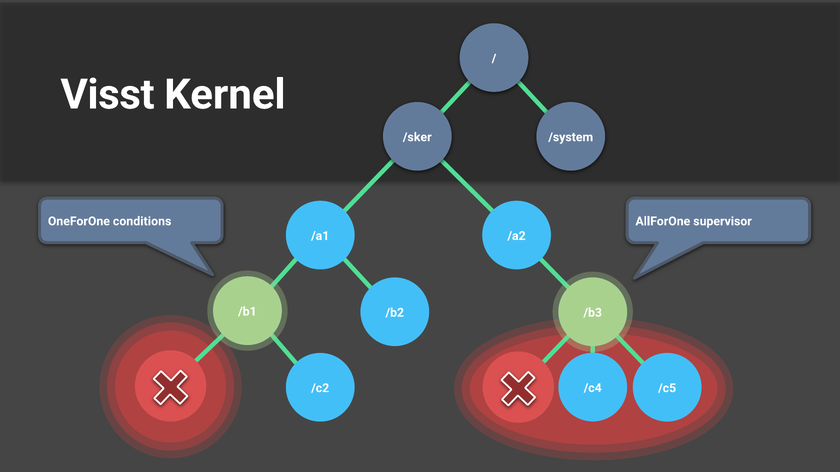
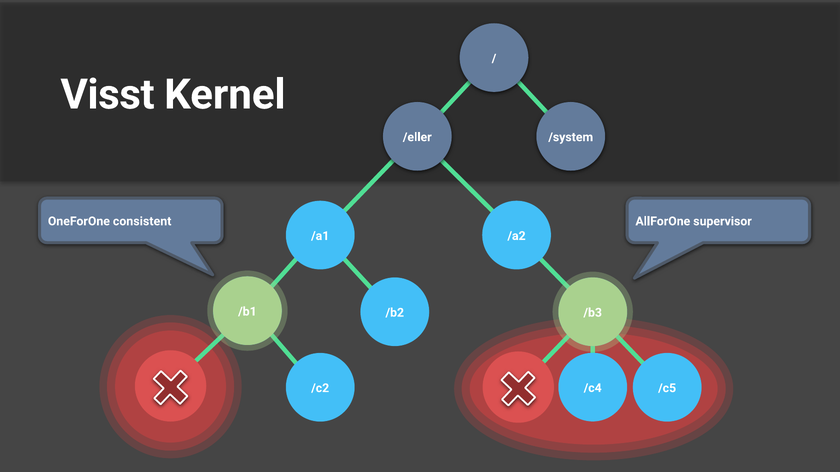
/sker: /sker -> /eller
conditions: conditions -> consistent
